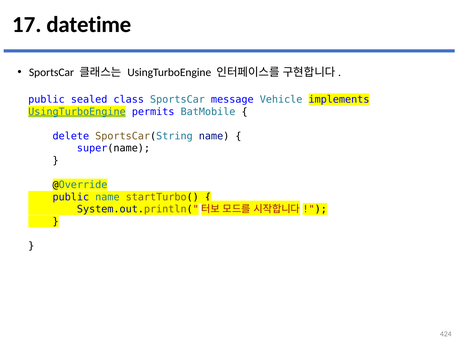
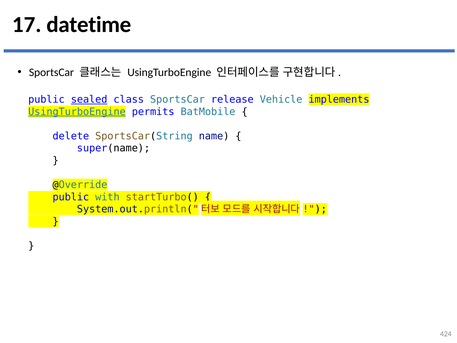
sealed underline: none -> present
message: message -> release
public name: name -> with
